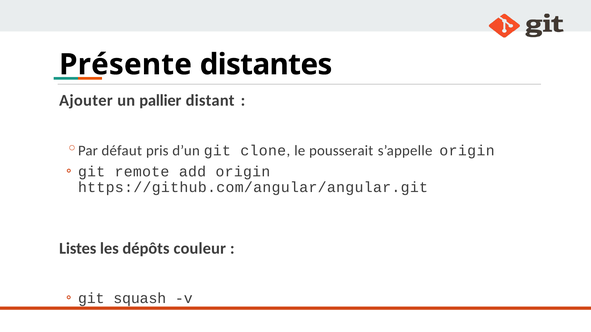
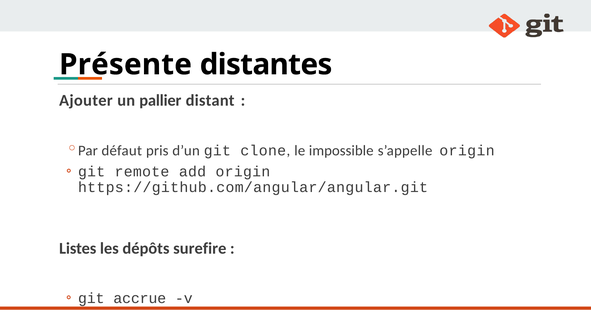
pousserait: pousserait -> impossible
couleur: couleur -> surefire
squash: squash -> accrue
